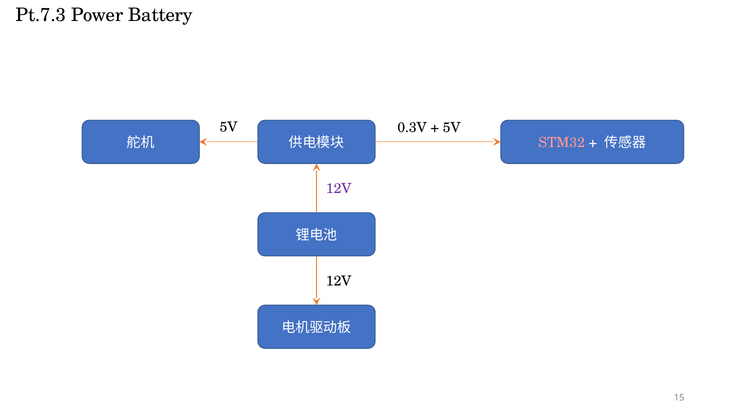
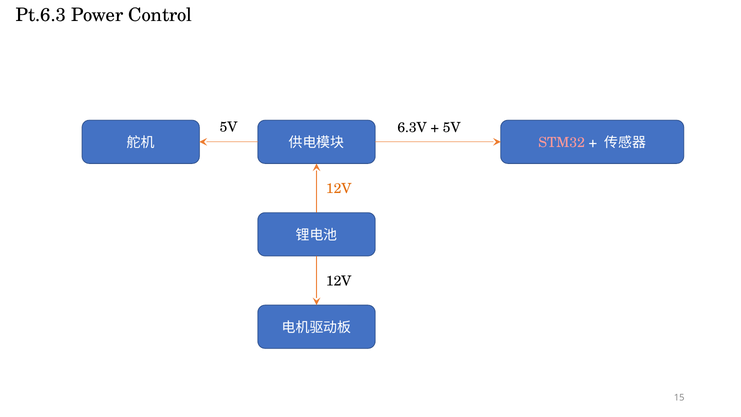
Pt.7.3: Pt.7.3 -> Pt.6.3
Battery: Battery -> Control
0.3V: 0.3V -> 6.3V
12V at (339, 189) colour: purple -> orange
